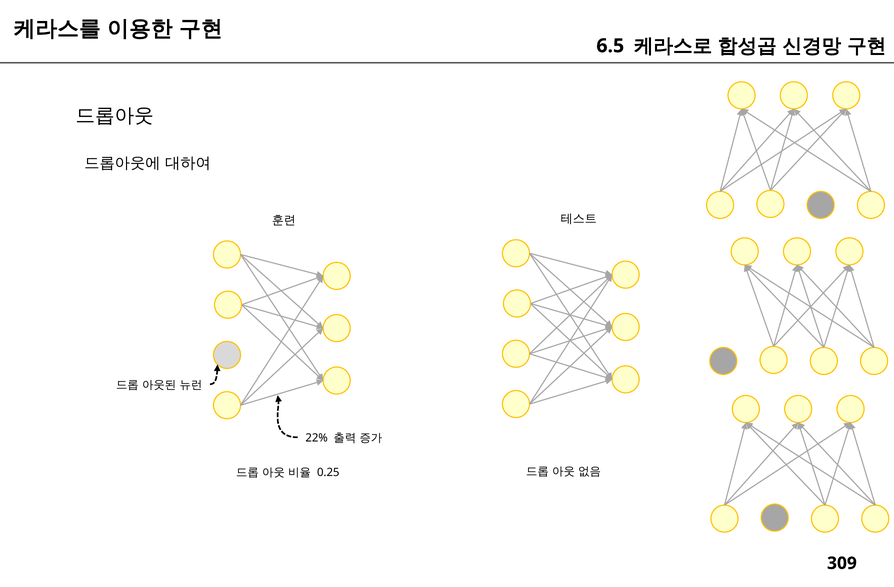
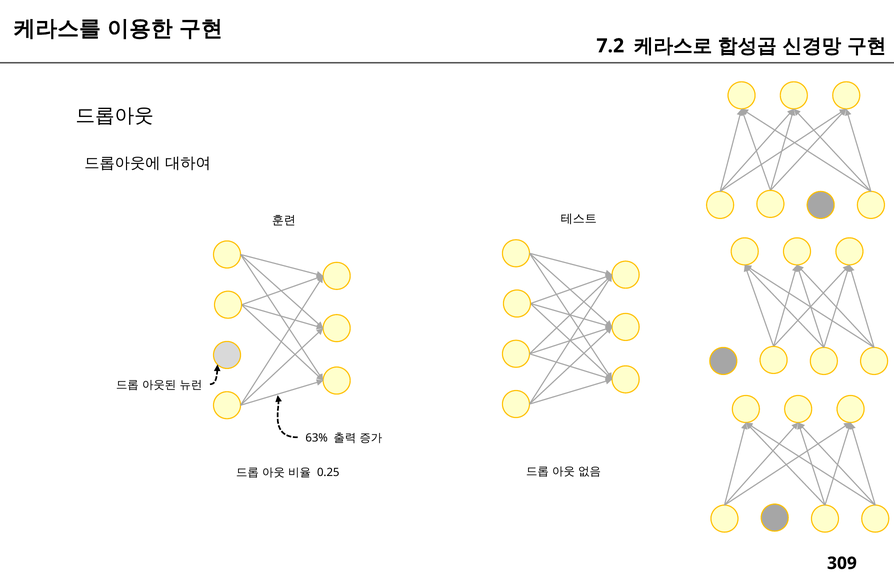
6.5: 6.5 -> 7.2
22%: 22% -> 63%
